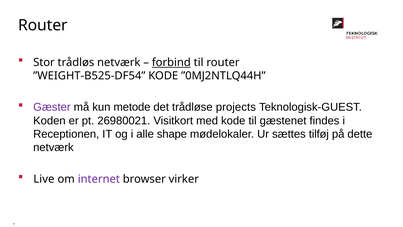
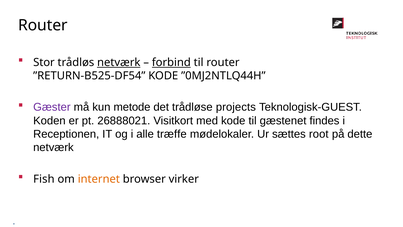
netværk at (119, 62) underline: none -> present
”WEIGHT-B525-DF54: ”WEIGHT-B525-DF54 -> ”RETURN-B525-DF54
26980021: 26980021 -> 26888021
shape: shape -> træffe
tilføj: tilføj -> root
Live: Live -> Fish
internet colour: purple -> orange
